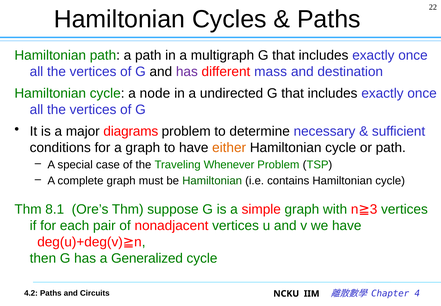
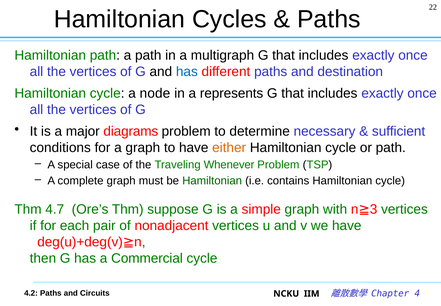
has at (187, 72) colour: purple -> blue
different mass: mass -> paths
undirected: undirected -> represents
8.1: 8.1 -> 4.7
Generalized: Generalized -> Commercial
